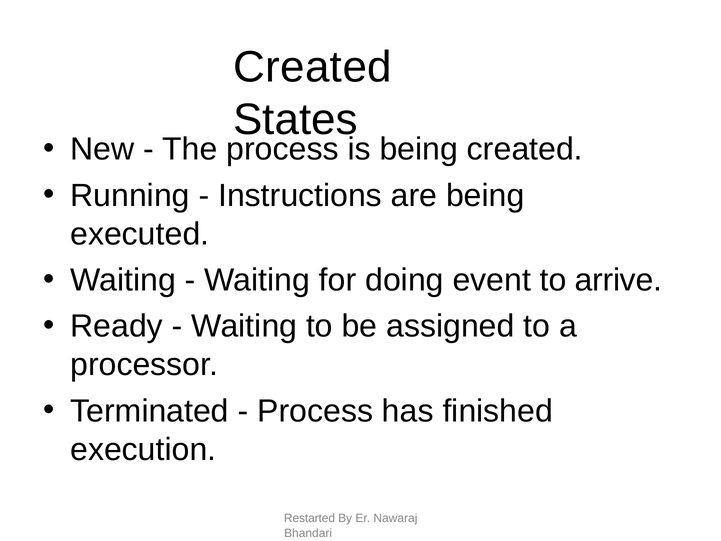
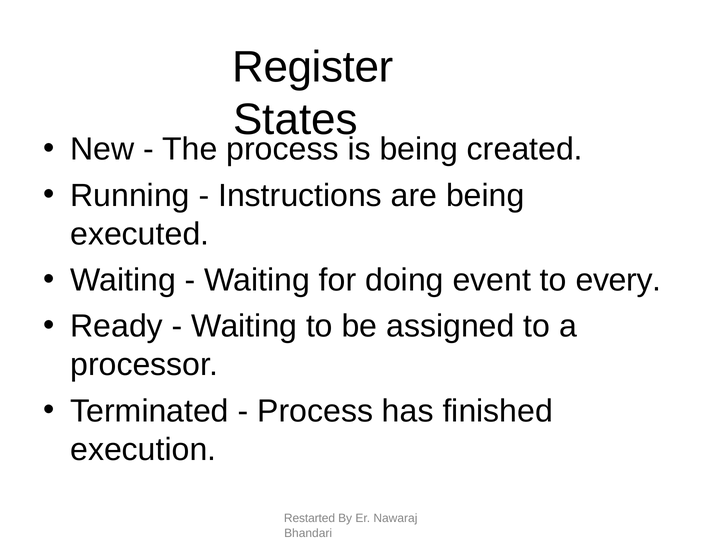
Created at (312, 67): Created -> Register
arrive: arrive -> every
